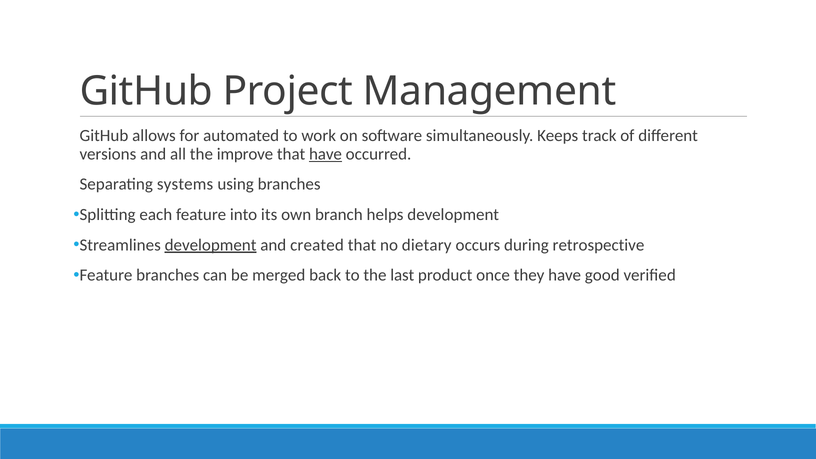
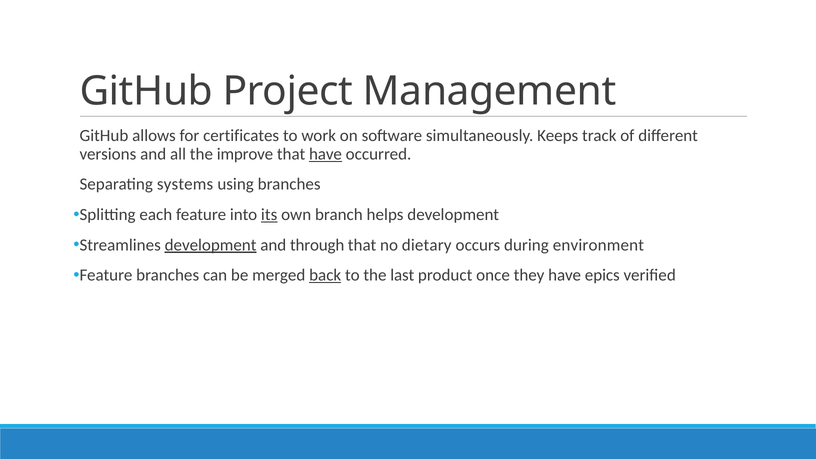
automated: automated -> certificates
its underline: none -> present
created: created -> through
retrospective: retrospective -> environment
back underline: none -> present
good: good -> epics
